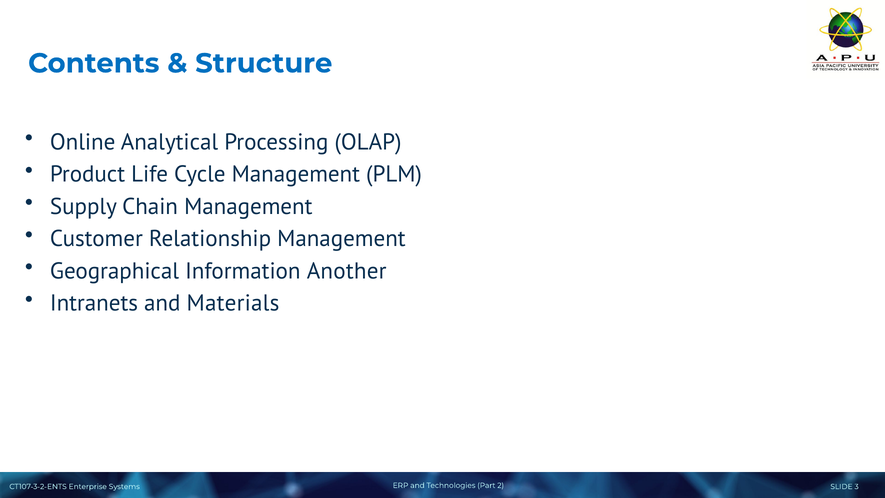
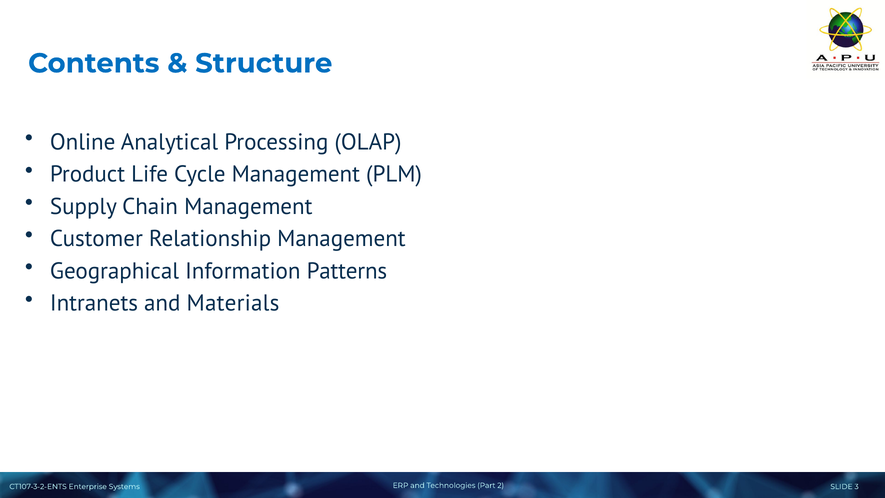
Another: Another -> Patterns
